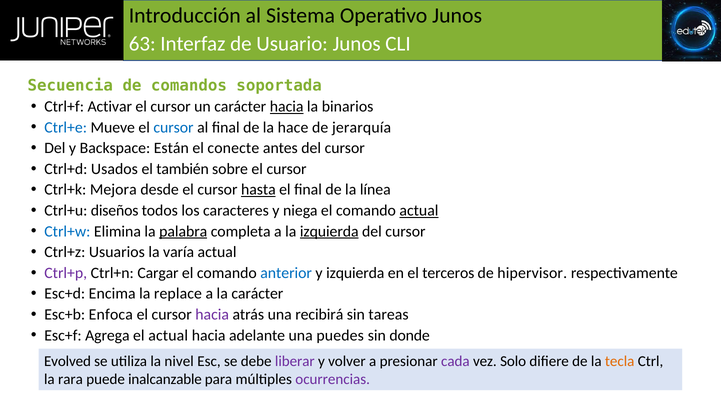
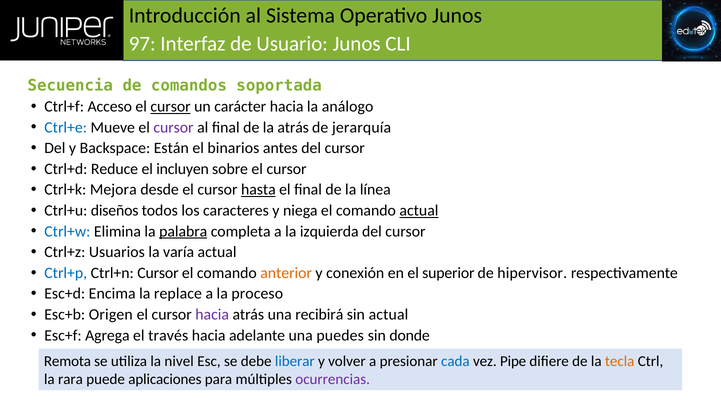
63: 63 -> 97
Activar: Activar -> Acceso
cursor at (171, 106) underline: none -> present
hacia at (287, 106) underline: present -> none
binarios: binarios -> análogo
cursor at (174, 127) colour: blue -> purple
la hace: hace -> atrás
conecte: conecte -> binarios
Usados: Usados -> Reduce
también: también -> incluyen
izquierda at (329, 231) underline: present -> none
Ctrl+p colour: purple -> blue
Ctrl+n Cargar: Cargar -> Cursor
anterior colour: blue -> orange
y izquierda: izquierda -> conexión
terceros: terceros -> superior
la carácter: carácter -> proceso
Enfoca: Enfoca -> Origen
sin tareas: tareas -> actual
el actual: actual -> través
Evolved: Evolved -> Remota
liberar colour: purple -> blue
cada colour: purple -> blue
Solo: Solo -> Pipe
inalcanzable: inalcanzable -> aplicaciones
